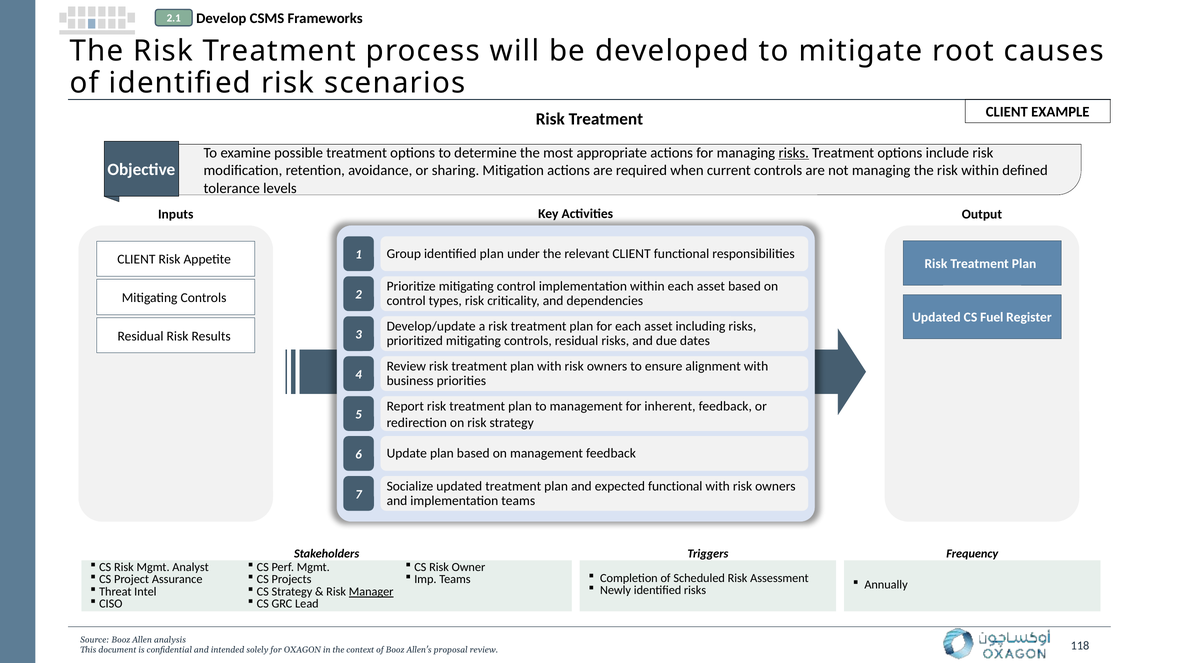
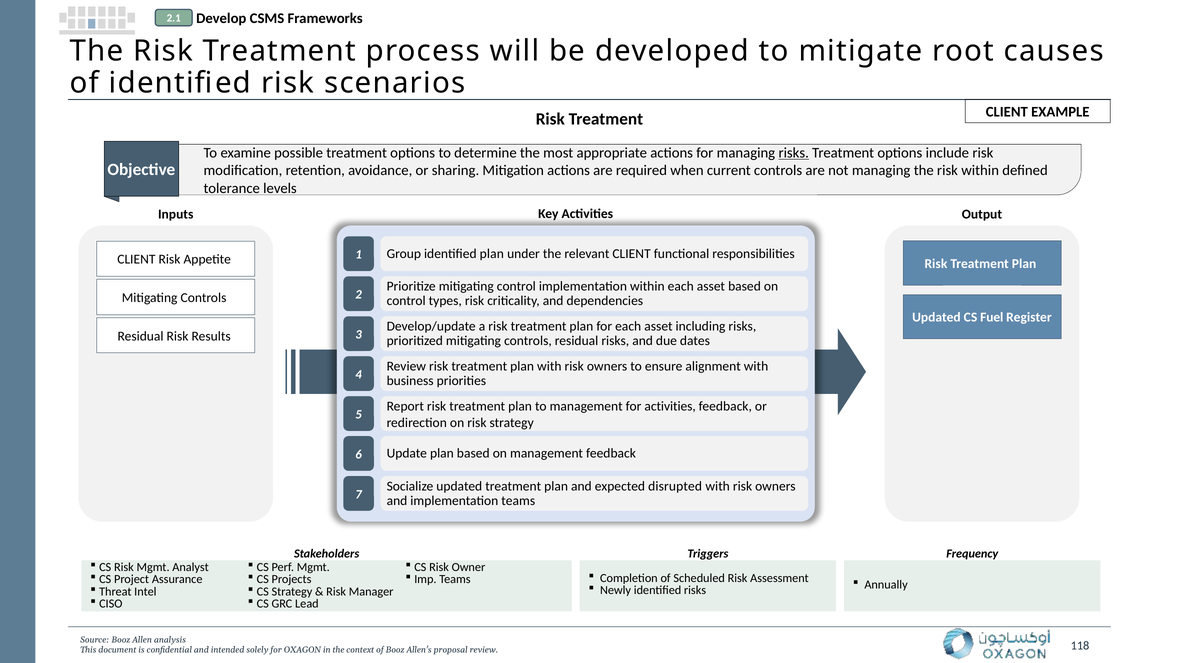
for inherent: inherent -> activities
expected functional: functional -> disrupted
Manager underline: present -> none
